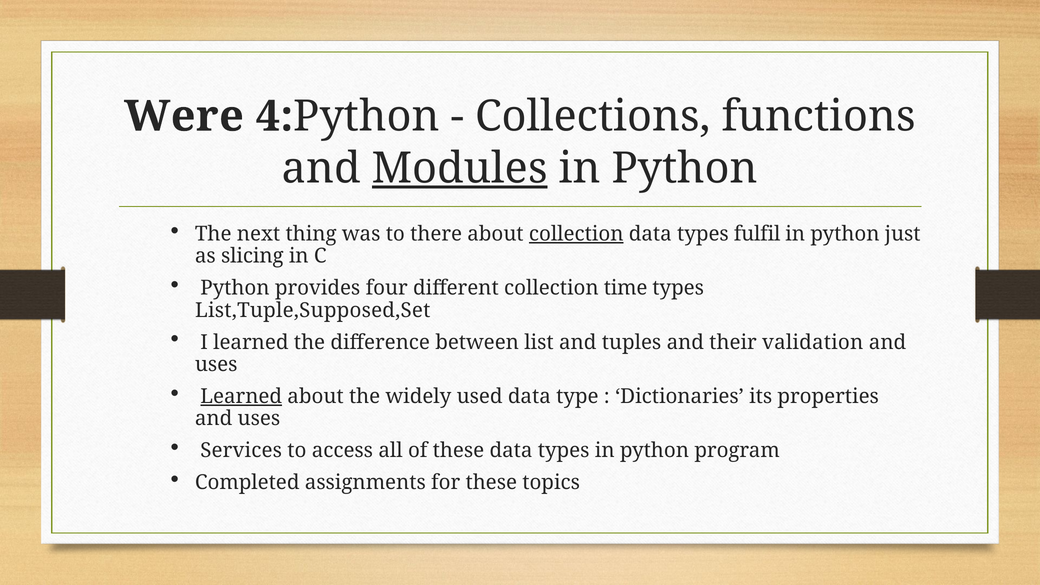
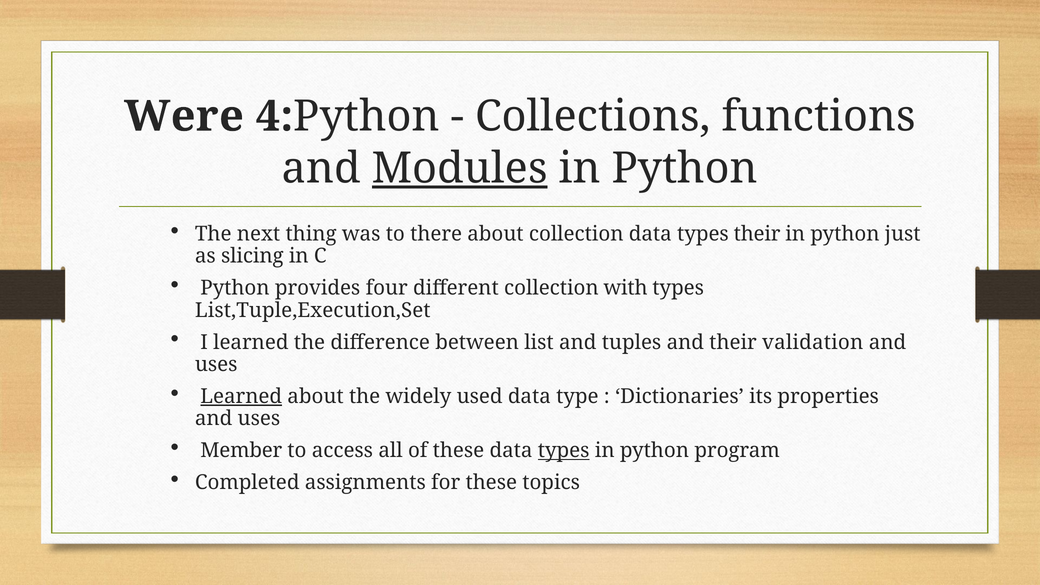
collection at (576, 234) underline: present -> none
types fulfil: fulfil -> their
time: time -> with
List,Tuple,Supposed,Set: List,Tuple,Supposed,Set -> List,Tuple,Execution,Set
Services: Services -> Member
types at (564, 451) underline: none -> present
